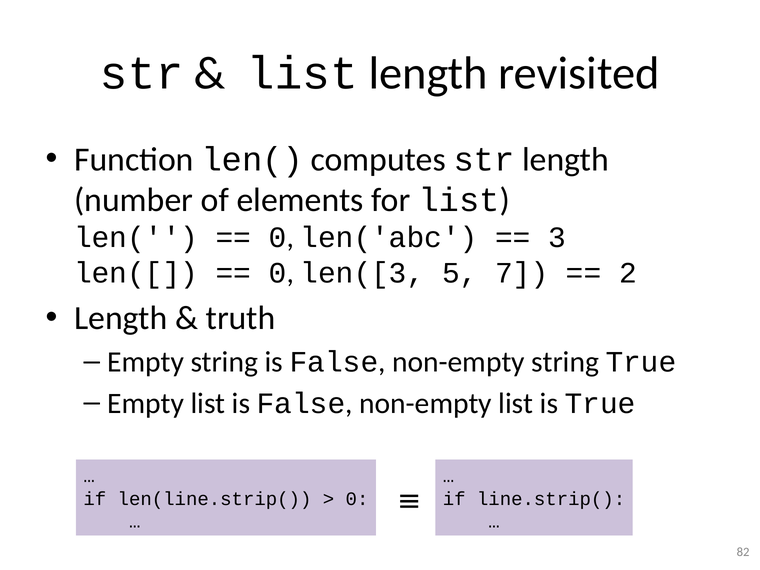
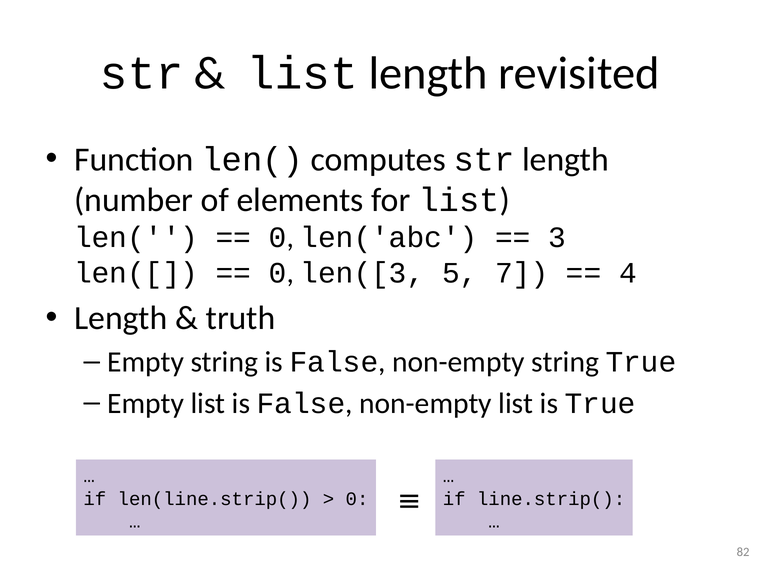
2: 2 -> 4
